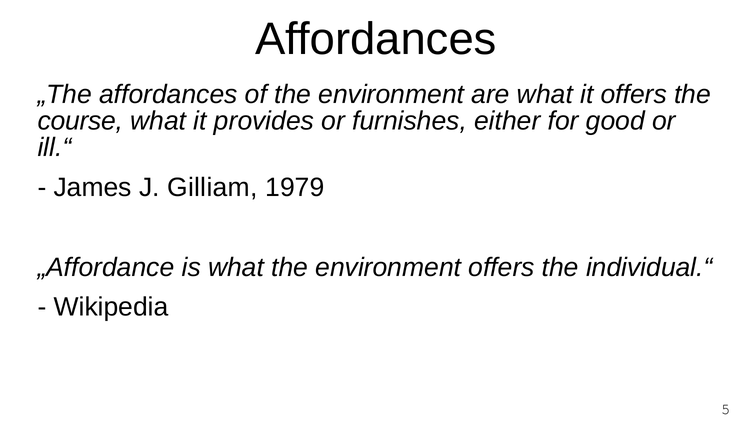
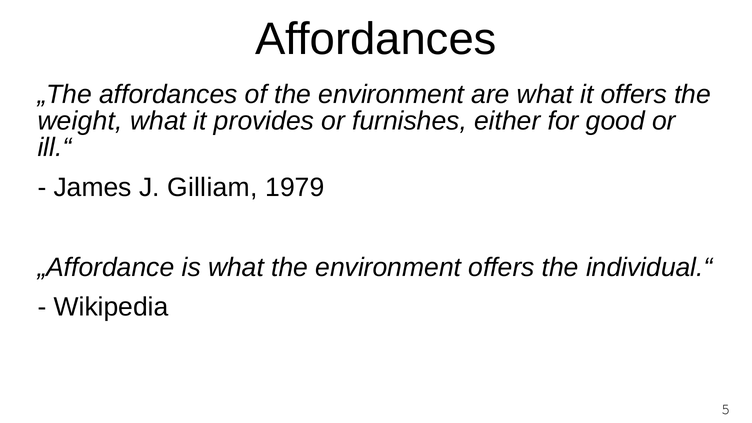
course: course -> weight
